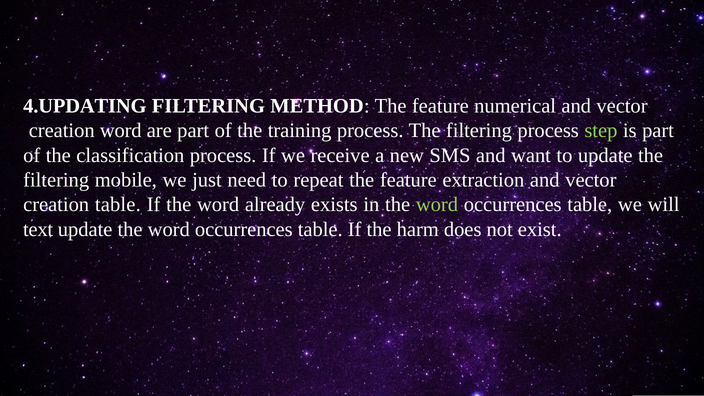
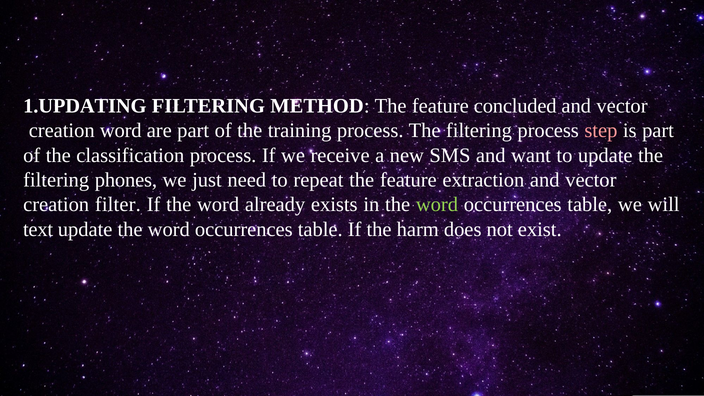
4.UPDATING: 4.UPDATING -> 1.UPDATING
numerical: numerical -> concluded
step colour: light green -> pink
mobile: mobile -> phones
creation table: table -> filter
